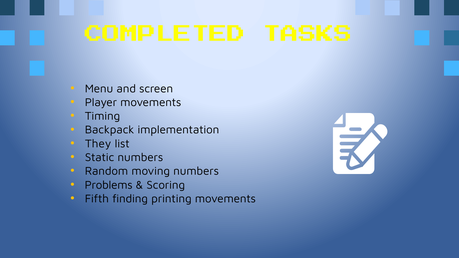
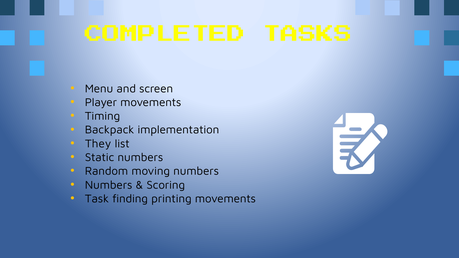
Problems at (109, 185): Problems -> Numbers
Fifth: Fifth -> Task
